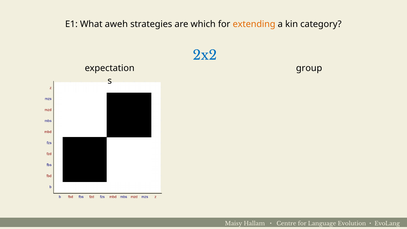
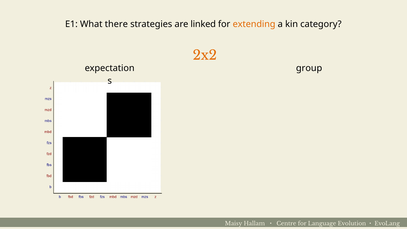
aweh: aweh -> there
which: which -> linked
2x2 colour: blue -> orange
